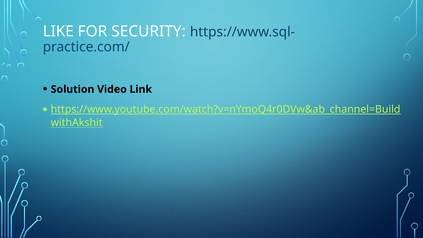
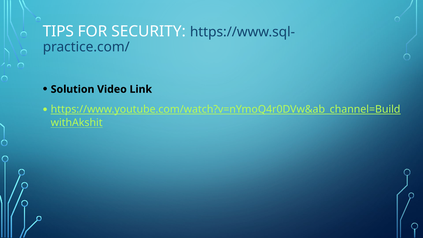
LIKE: LIKE -> TIPS
